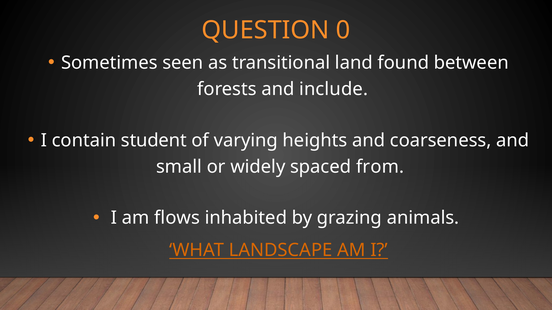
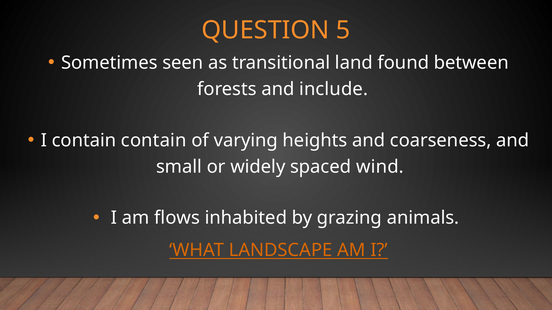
0: 0 -> 5
contain student: student -> contain
from: from -> wind
